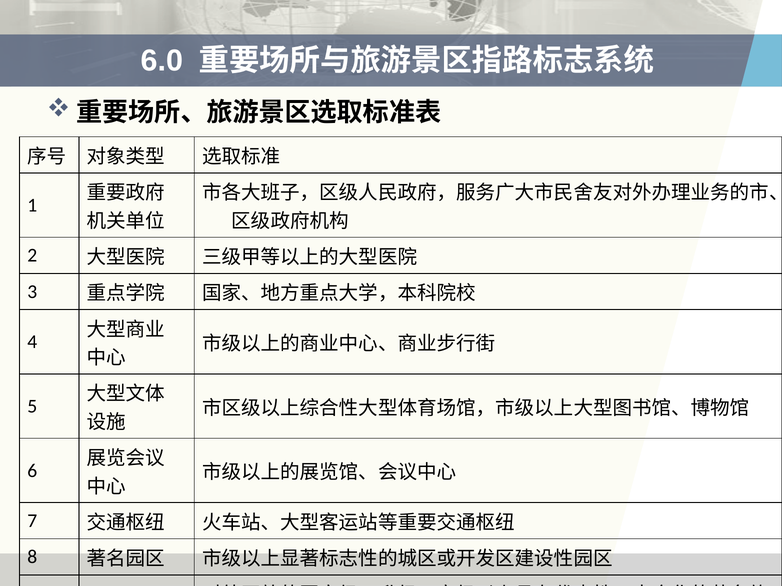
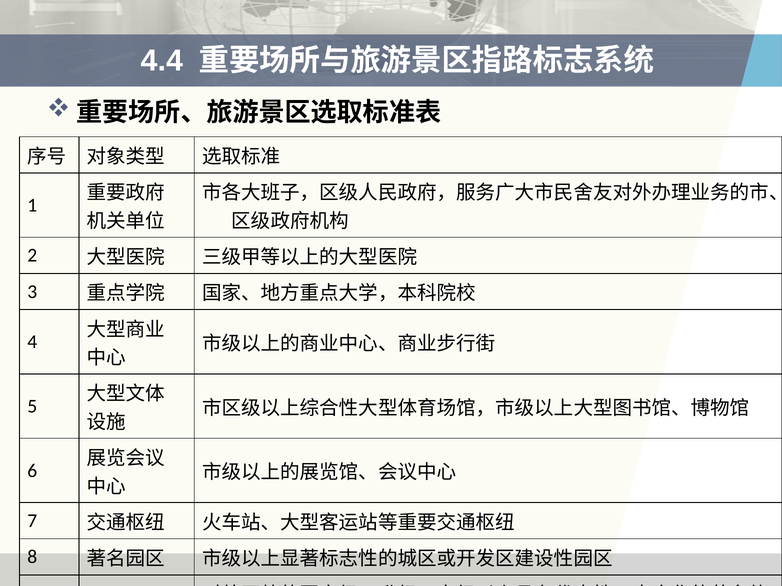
6.0: 6.0 -> 4.4
